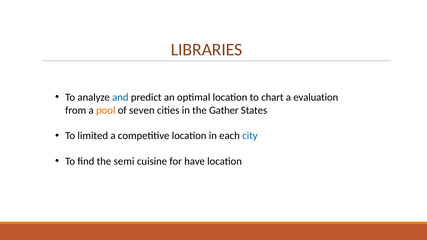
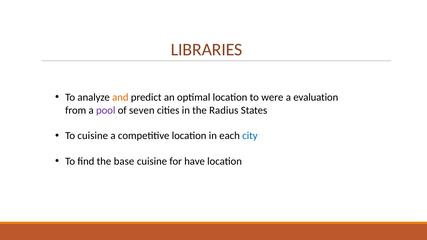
and colour: blue -> orange
chart: chart -> were
pool colour: orange -> purple
Gather: Gather -> Radius
To limited: limited -> cuisine
semi: semi -> base
